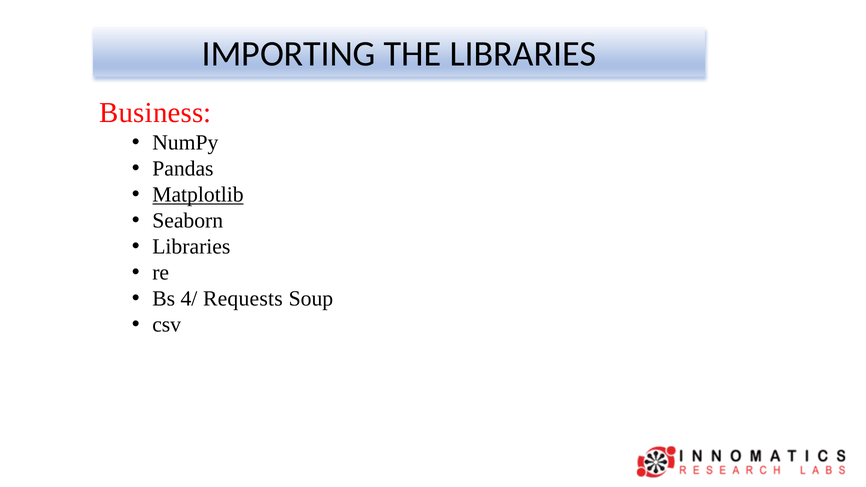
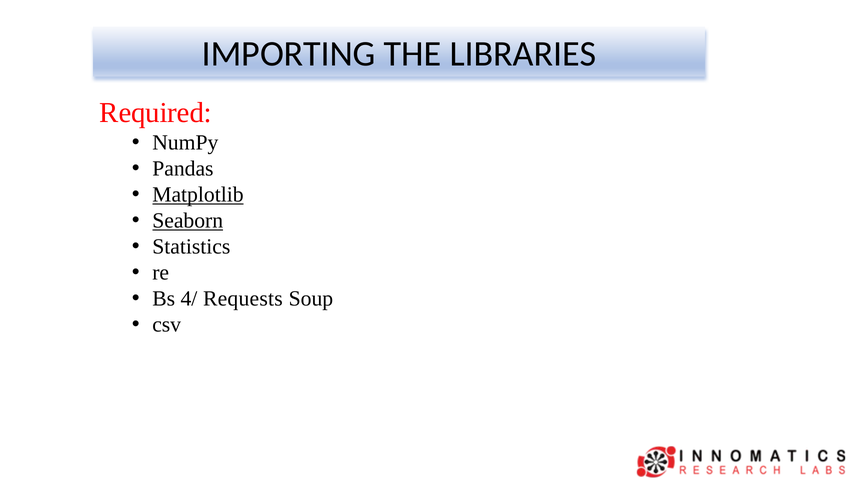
Business: Business -> Required
Seaborn underline: none -> present
Libraries at (191, 247): Libraries -> Statistics
